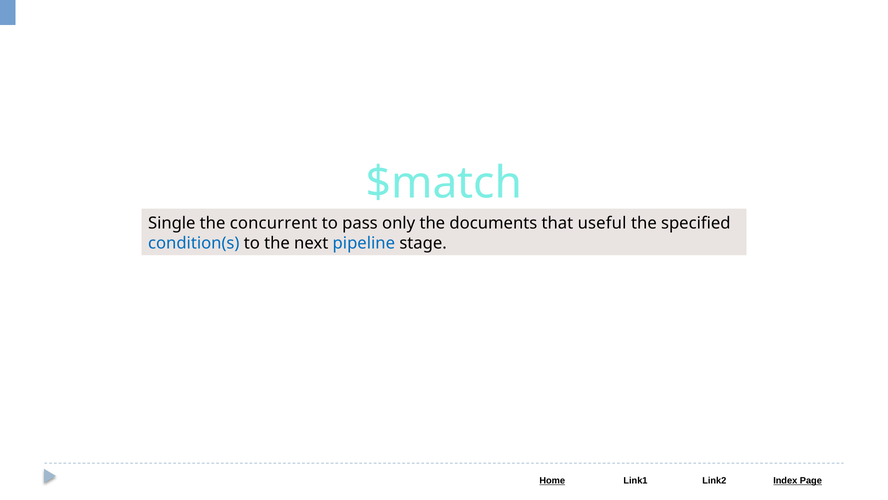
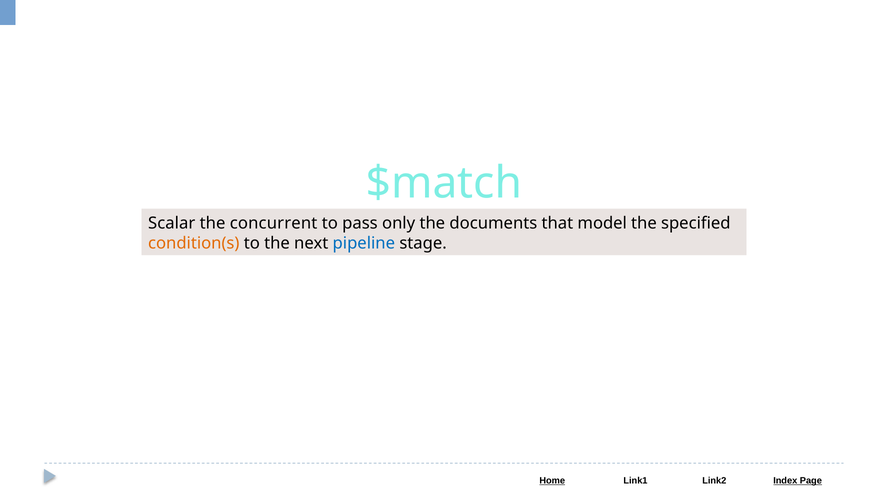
Single: Single -> Scalar
useful: useful -> model
condition(s colour: blue -> orange
